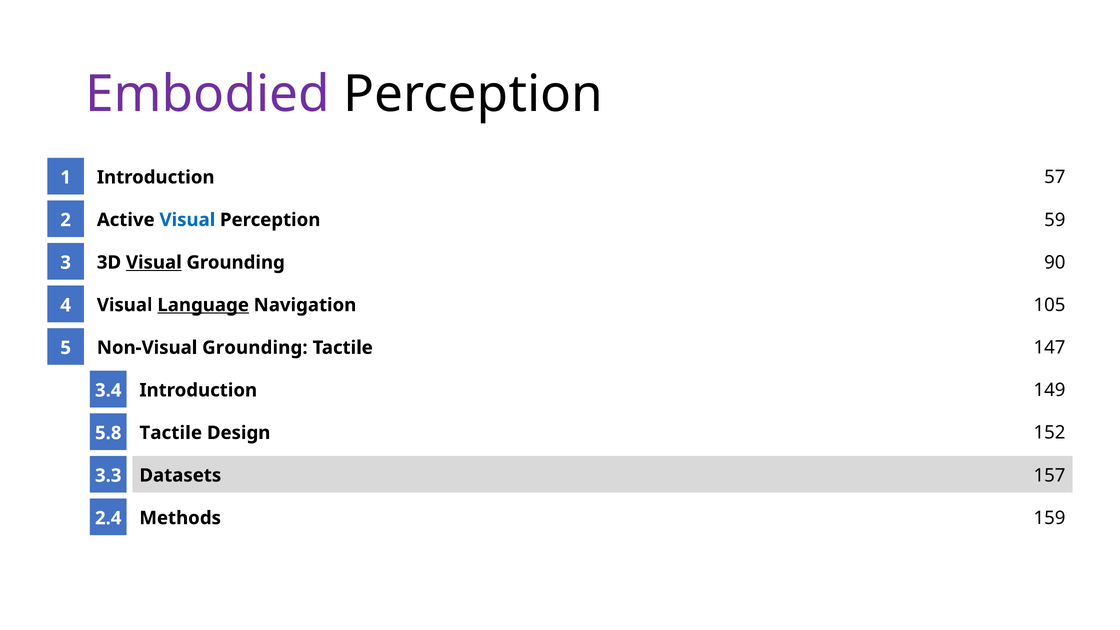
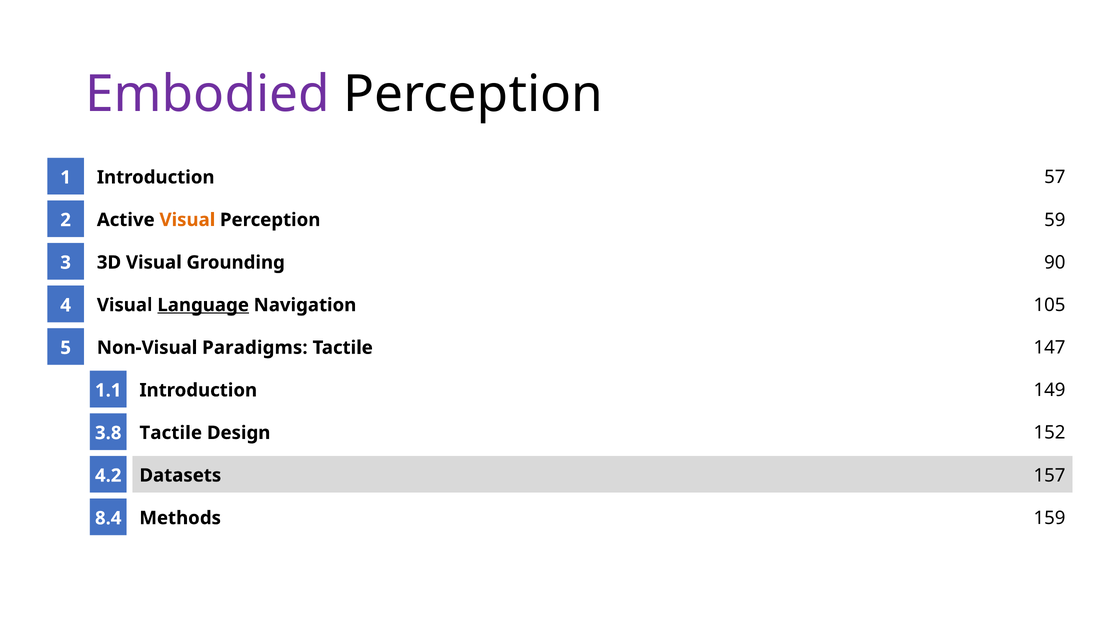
Visual at (187, 220) colour: blue -> orange
Visual at (154, 262) underline: present -> none
Non-Visual Grounding: Grounding -> Paradigms
3.4: 3.4 -> 1.1
5.8: 5.8 -> 3.8
3.3: 3.3 -> 4.2
2.4: 2.4 -> 8.4
